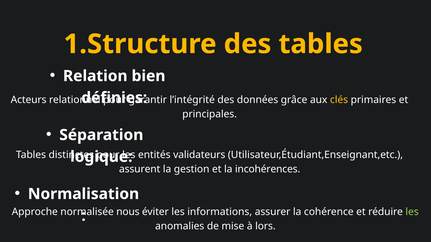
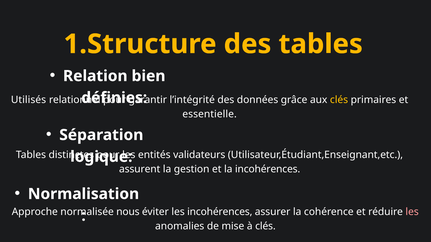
Acteurs: Acteurs -> Utilisés
principales: principales -> essentielle
les informations: informations -> incohérences
les at (412, 212) colour: light green -> pink
à lors: lors -> clés
